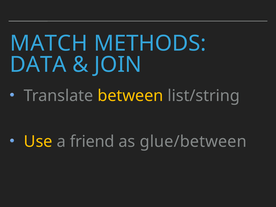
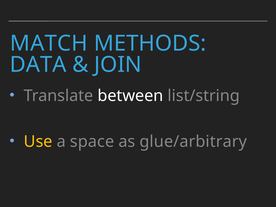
between colour: yellow -> white
friend: friend -> space
glue/between: glue/between -> glue/arbitrary
